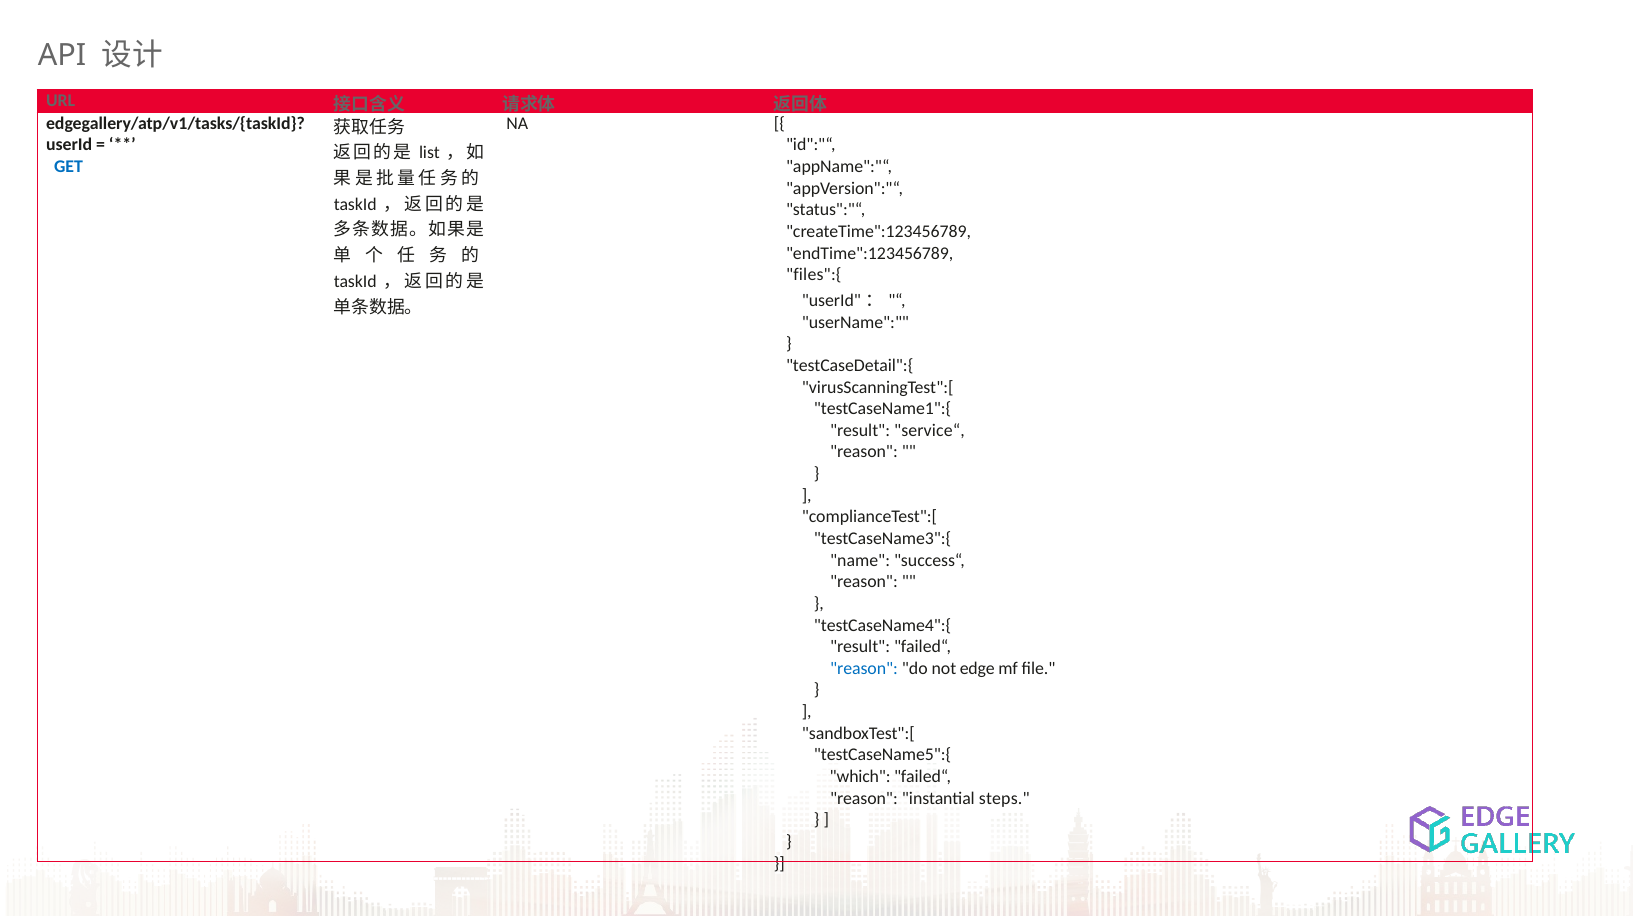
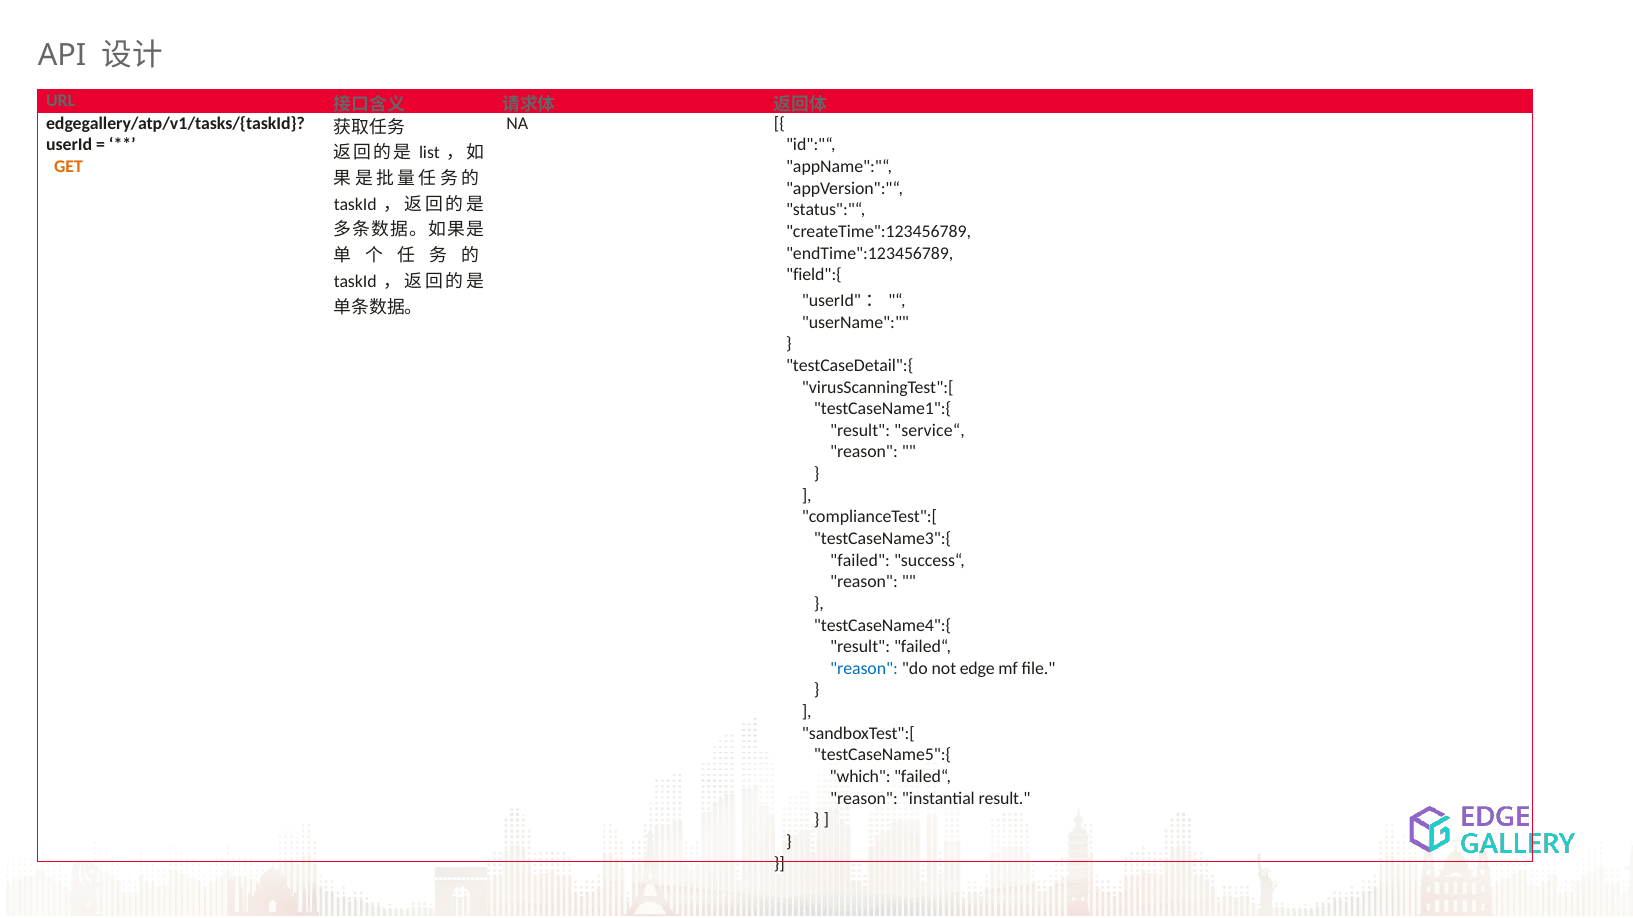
GET colour: blue -> orange
files":{: files":{ -> field":{
name: name -> failed
instantial steps: steps -> result
